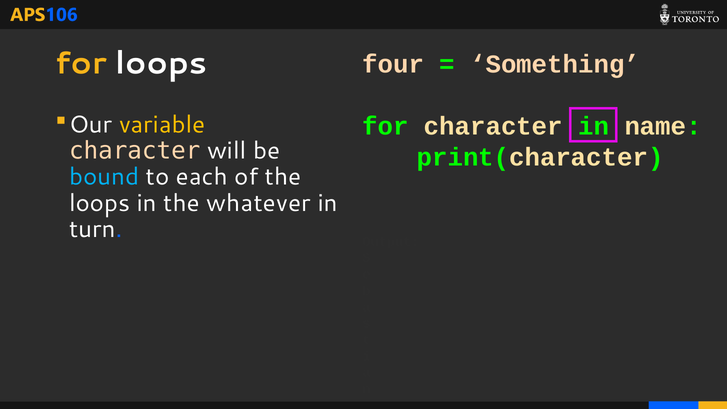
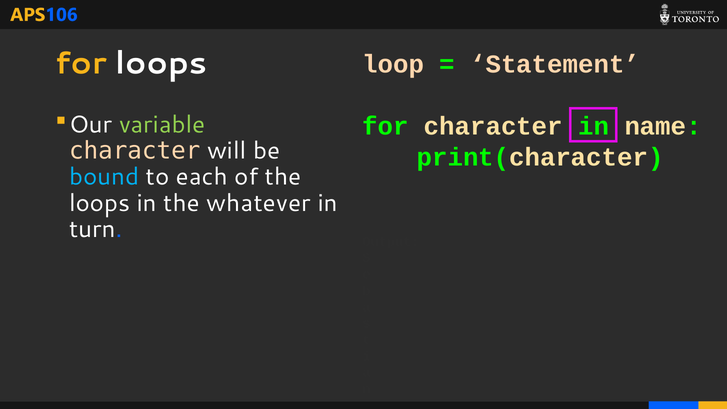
four: four -> loop
Something: Something -> Statement
variable colour: yellow -> light green
